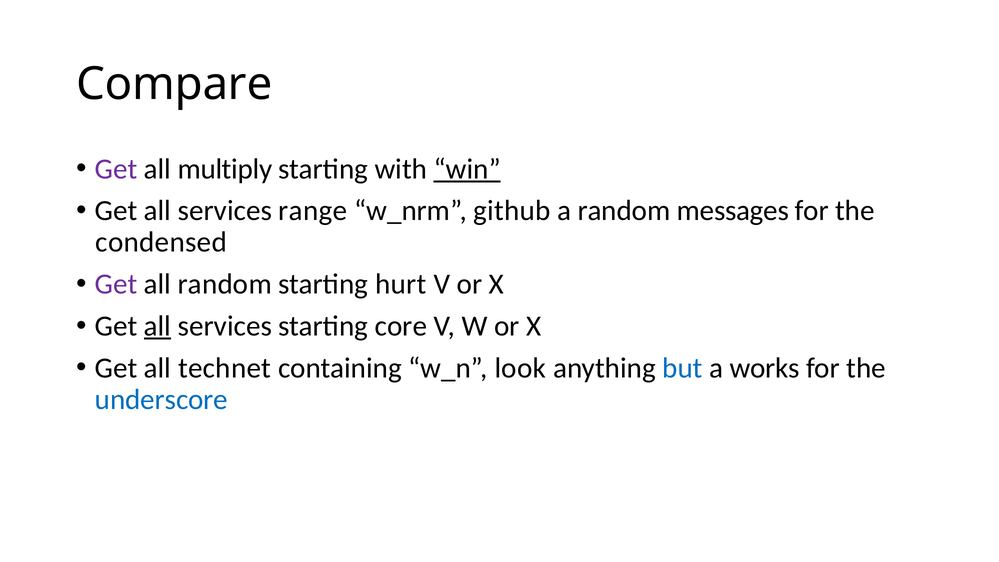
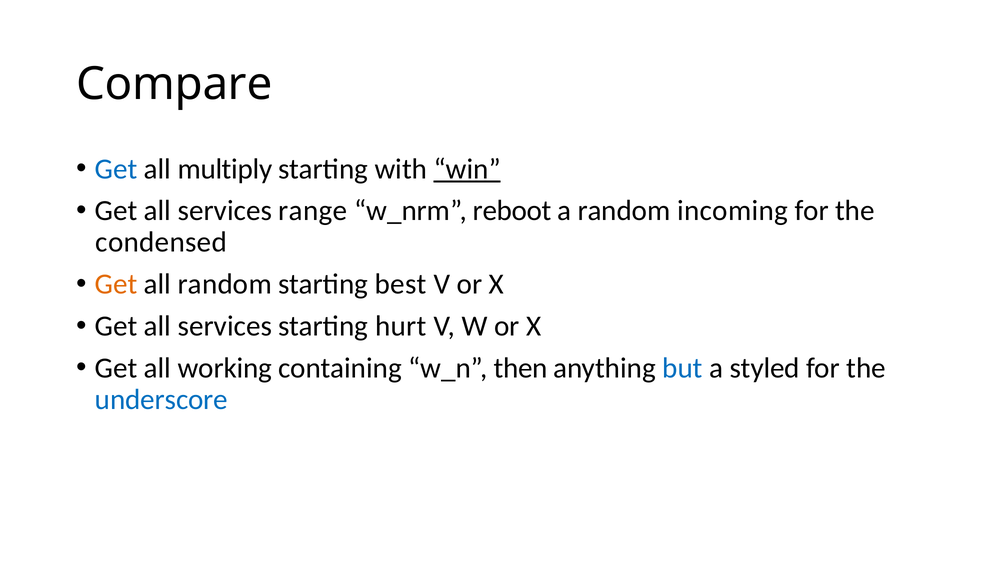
Get at (116, 169) colour: purple -> blue
github: github -> reboot
messages: messages -> incoming
Get at (116, 284) colour: purple -> orange
hurt: hurt -> best
all at (157, 326) underline: present -> none
core: core -> hurt
technet: technet -> working
look: look -> then
works: works -> styled
